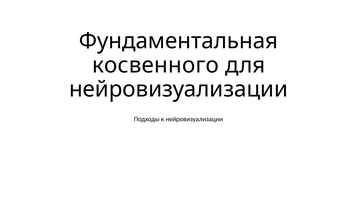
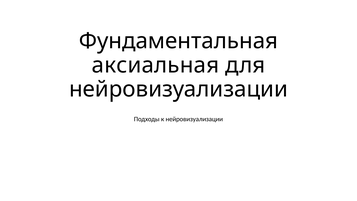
косвенного: косвенного -> аксиальная
